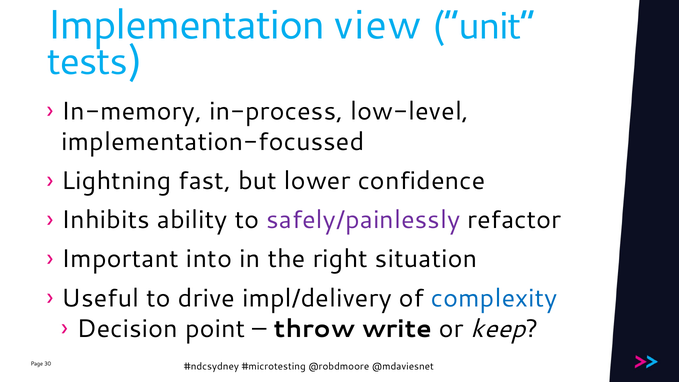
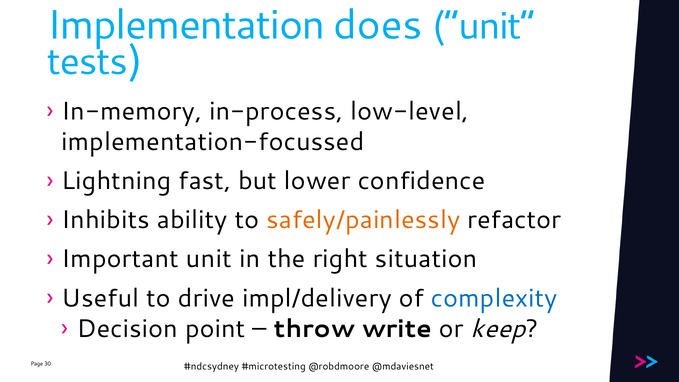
view: view -> does
safely/painlessly colour: purple -> orange
Important into: into -> unit
